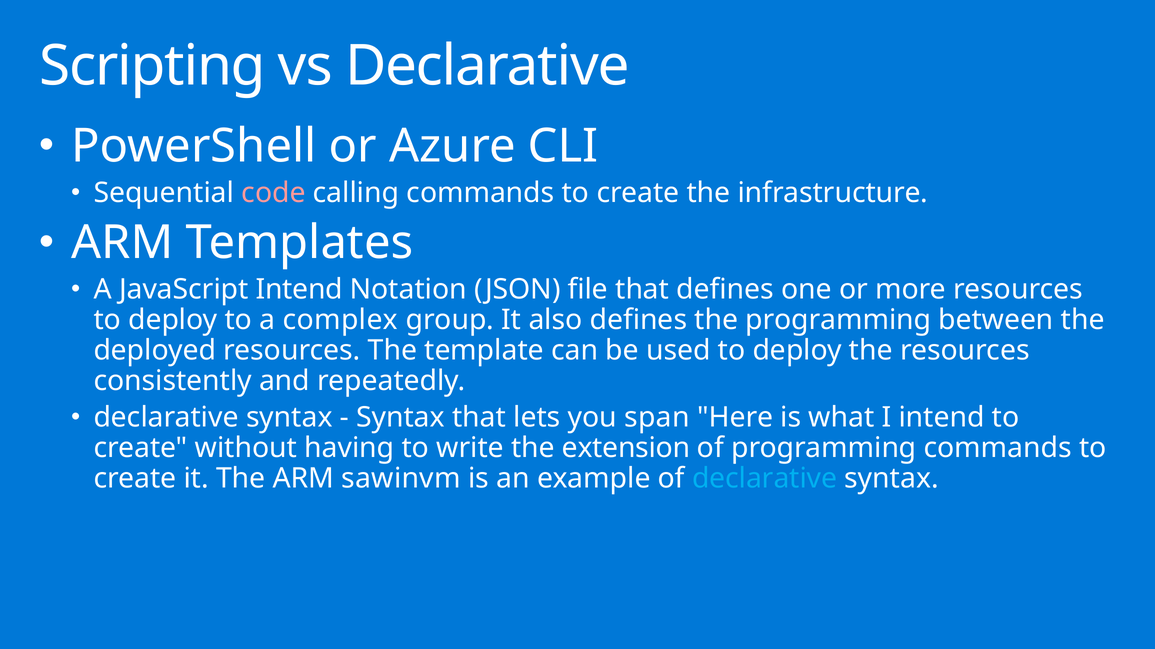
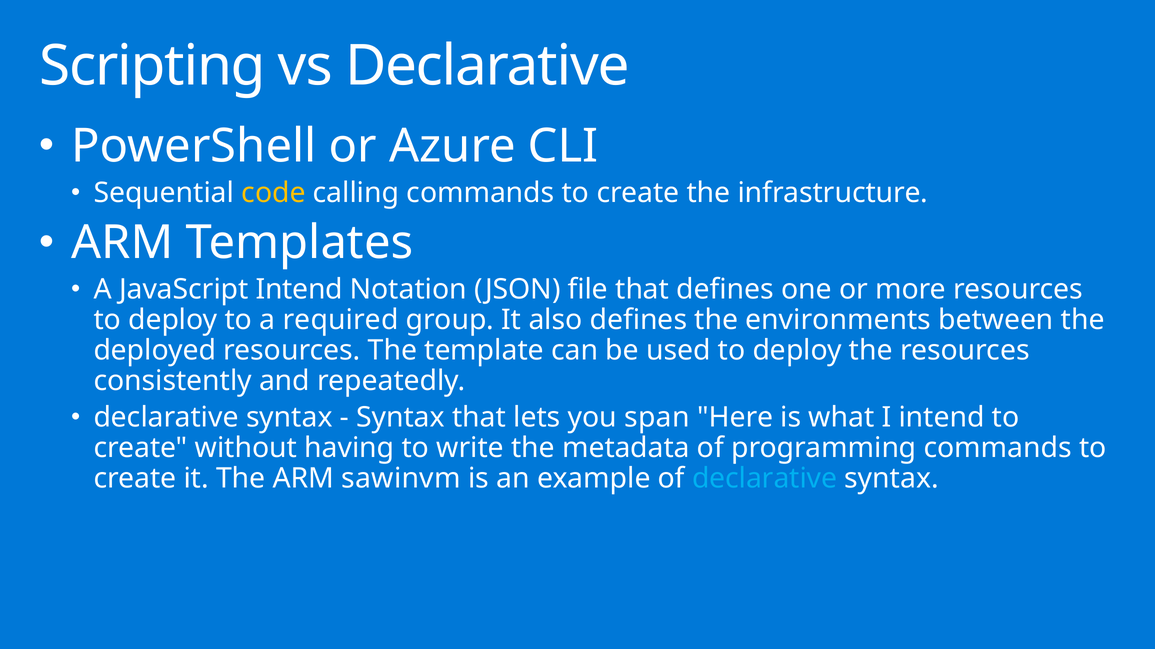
code colour: pink -> yellow
complex: complex -> required
the programming: programming -> environments
extension: extension -> metadata
